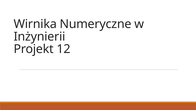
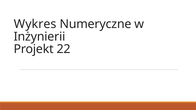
Wirnika: Wirnika -> Wykres
12: 12 -> 22
